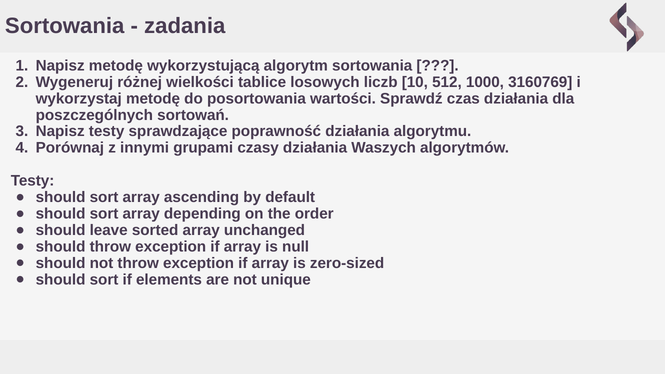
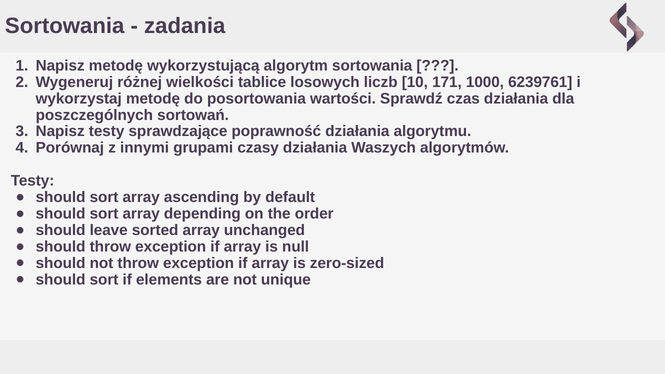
512: 512 -> 171
3160769: 3160769 -> 6239761
